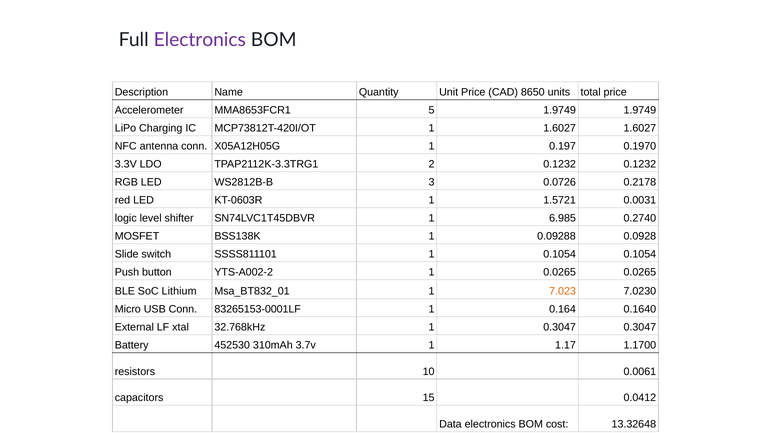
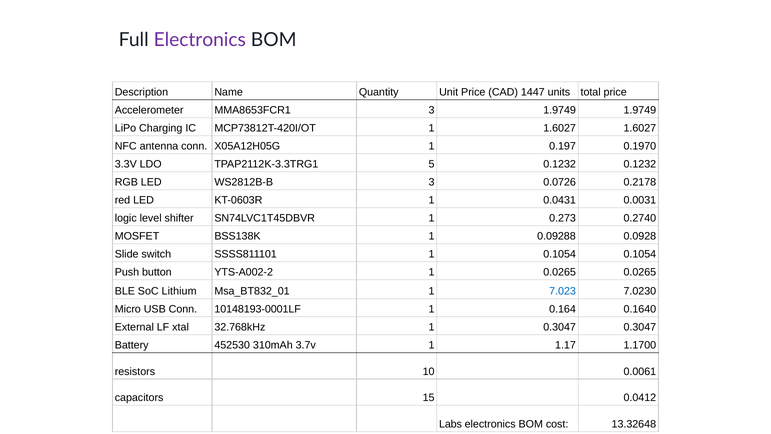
8650: 8650 -> 1447
MMA8653FCR1 5: 5 -> 3
2: 2 -> 5
1.5721: 1.5721 -> 0.0431
6.985: 6.985 -> 0.273
7.023 colour: orange -> blue
83265153-0001LF: 83265153-0001LF -> 10148193-0001LF
Data: Data -> Labs
